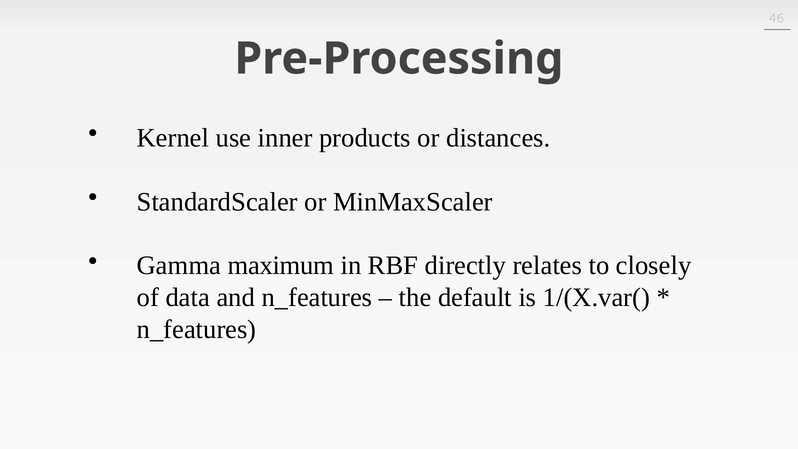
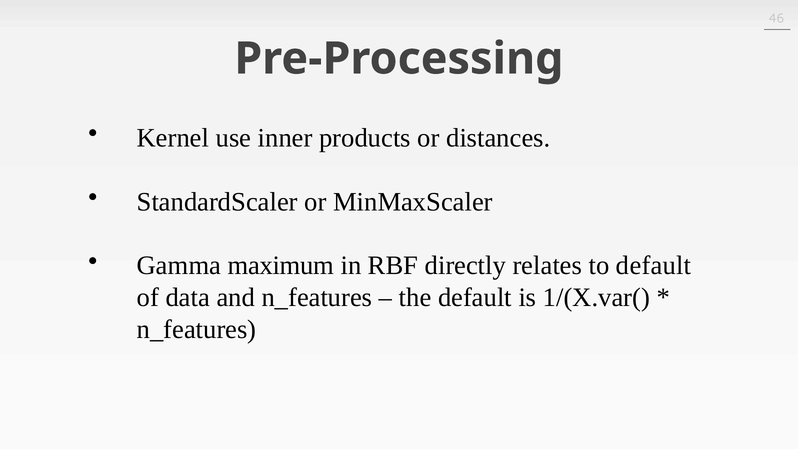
to closely: closely -> default
